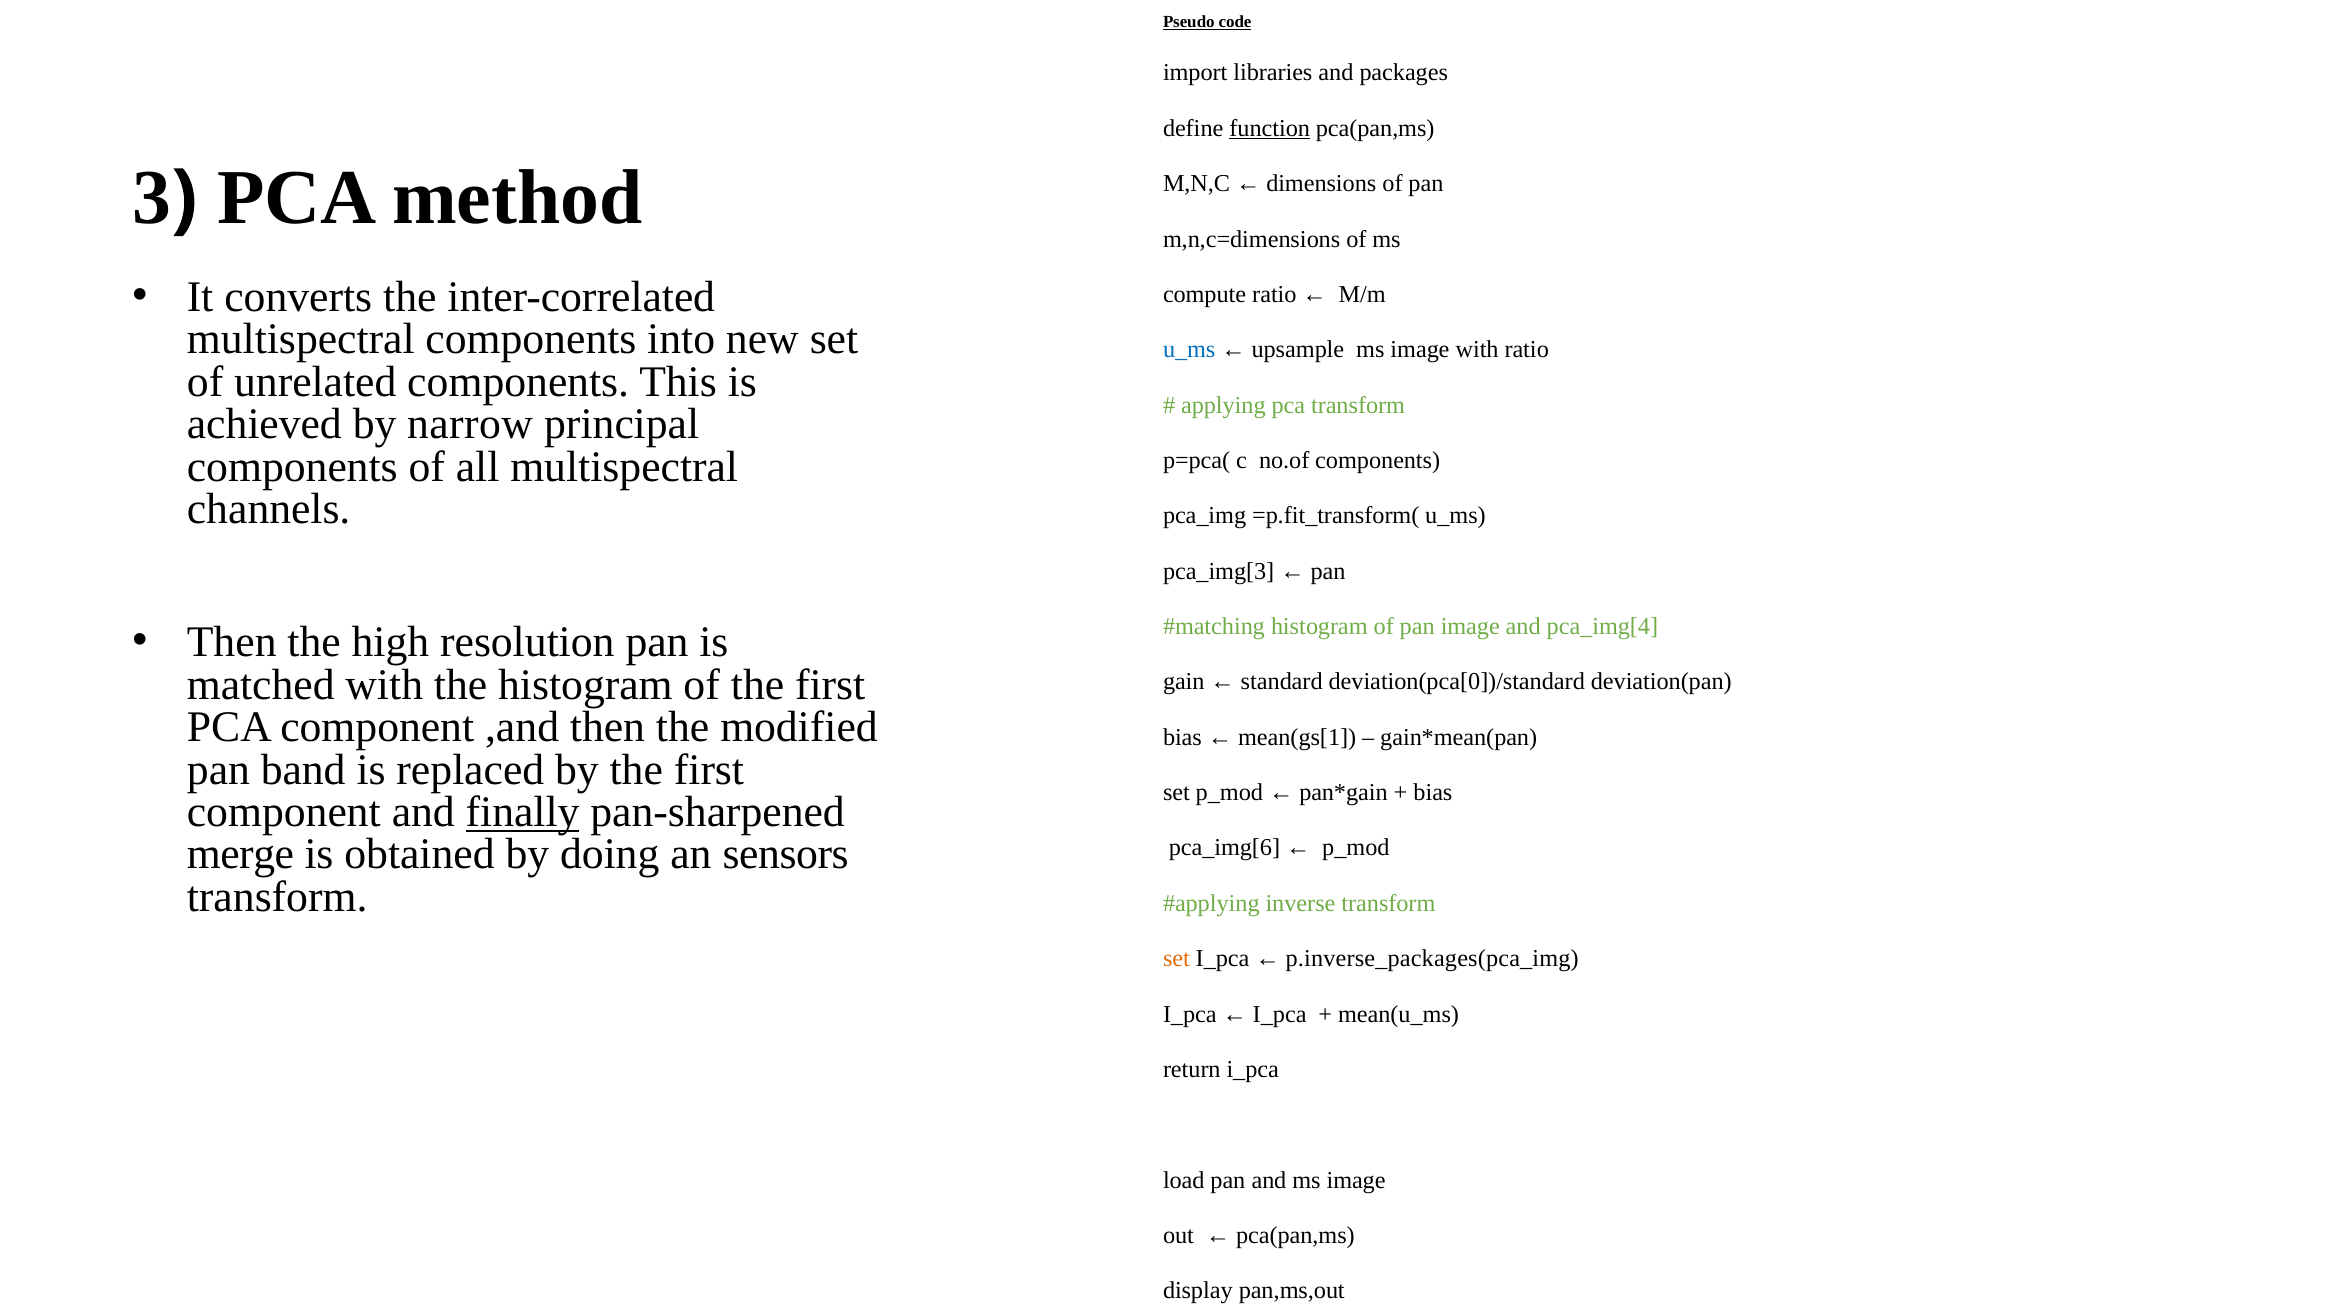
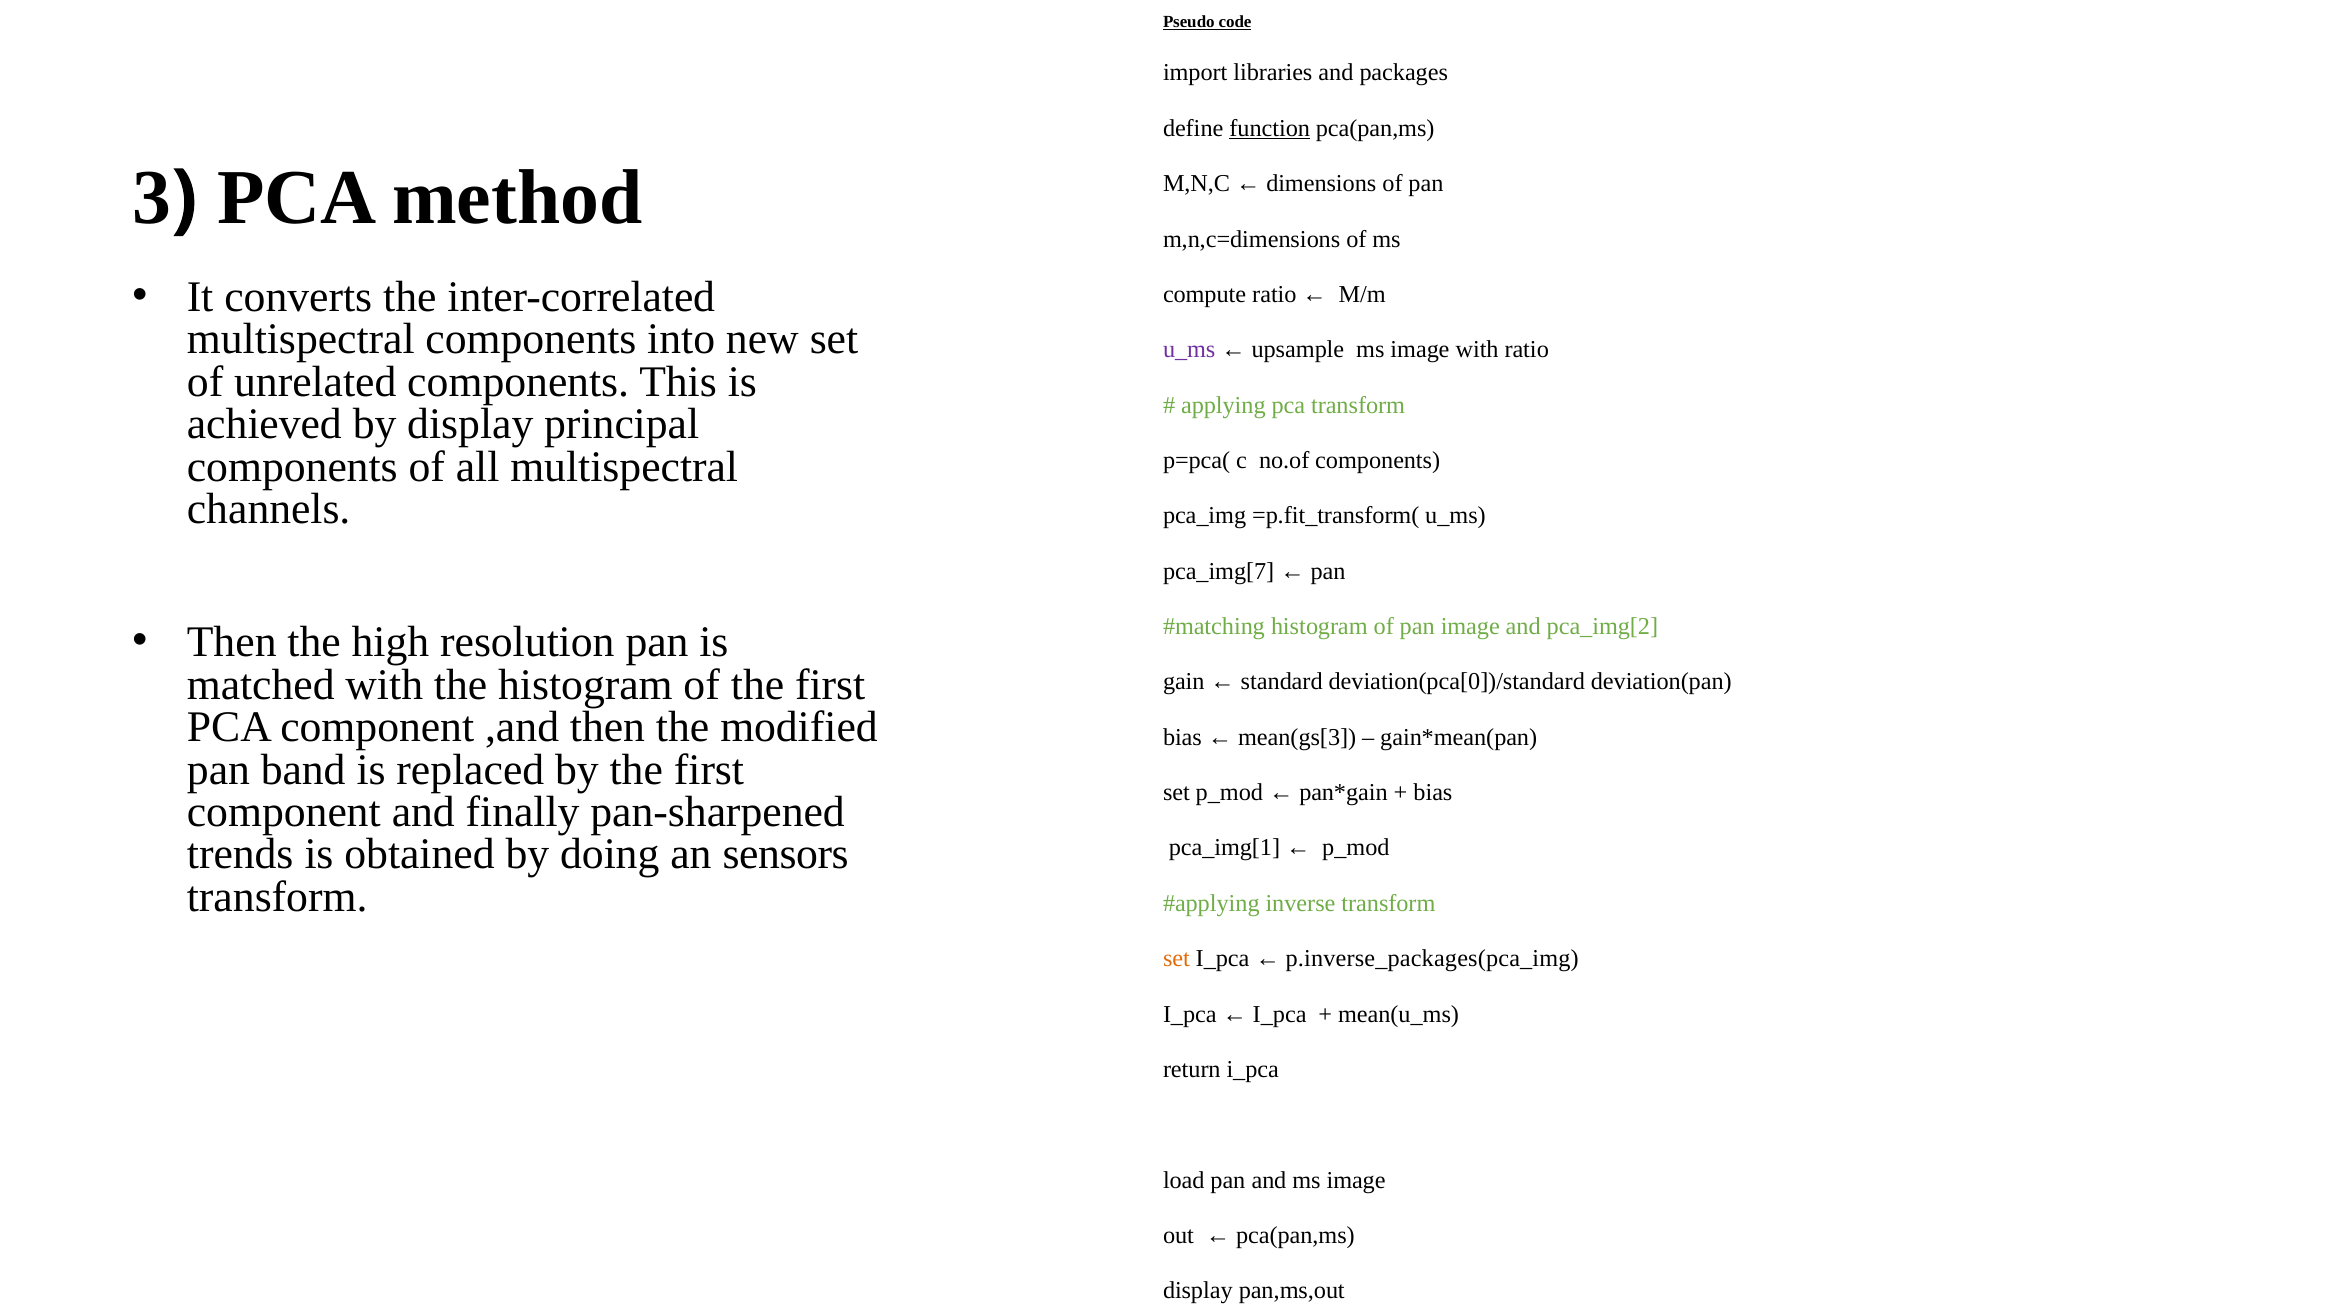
u_ms at (1189, 350) colour: blue -> purple
by narrow: narrow -> display
pca_img[3: pca_img[3 -> pca_img[7
pca_img[4: pca_img[4 -> pca_img[2
mean(gs[1: mean(gs[1 -> mean(gs[3
finally underline: present -> none
merge: merge -> trends
pca_img[6: pca_img[6 -> pca_img[1
